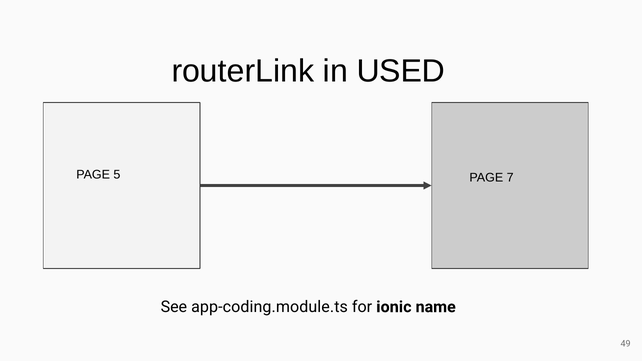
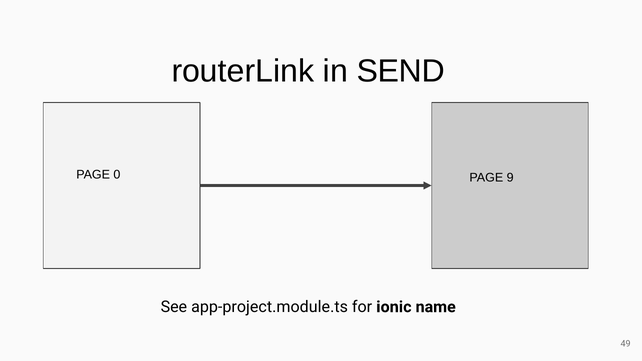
USED: USED -> SEND
5: 5 -> 0
7: 7 -> 9
app-coding.module.ts: app-coding.module.ts -> app-project.module.ts
